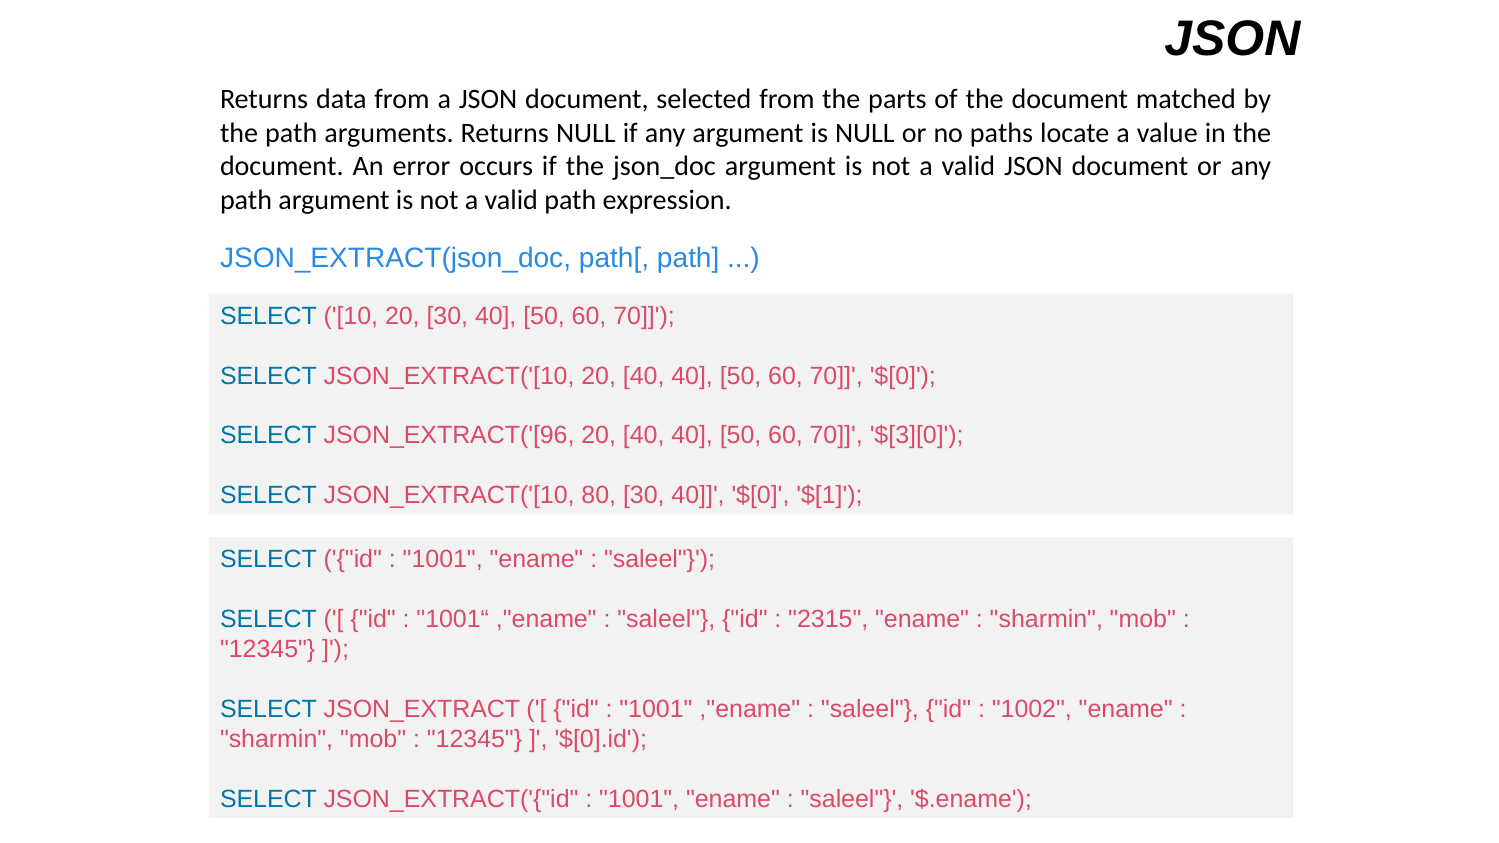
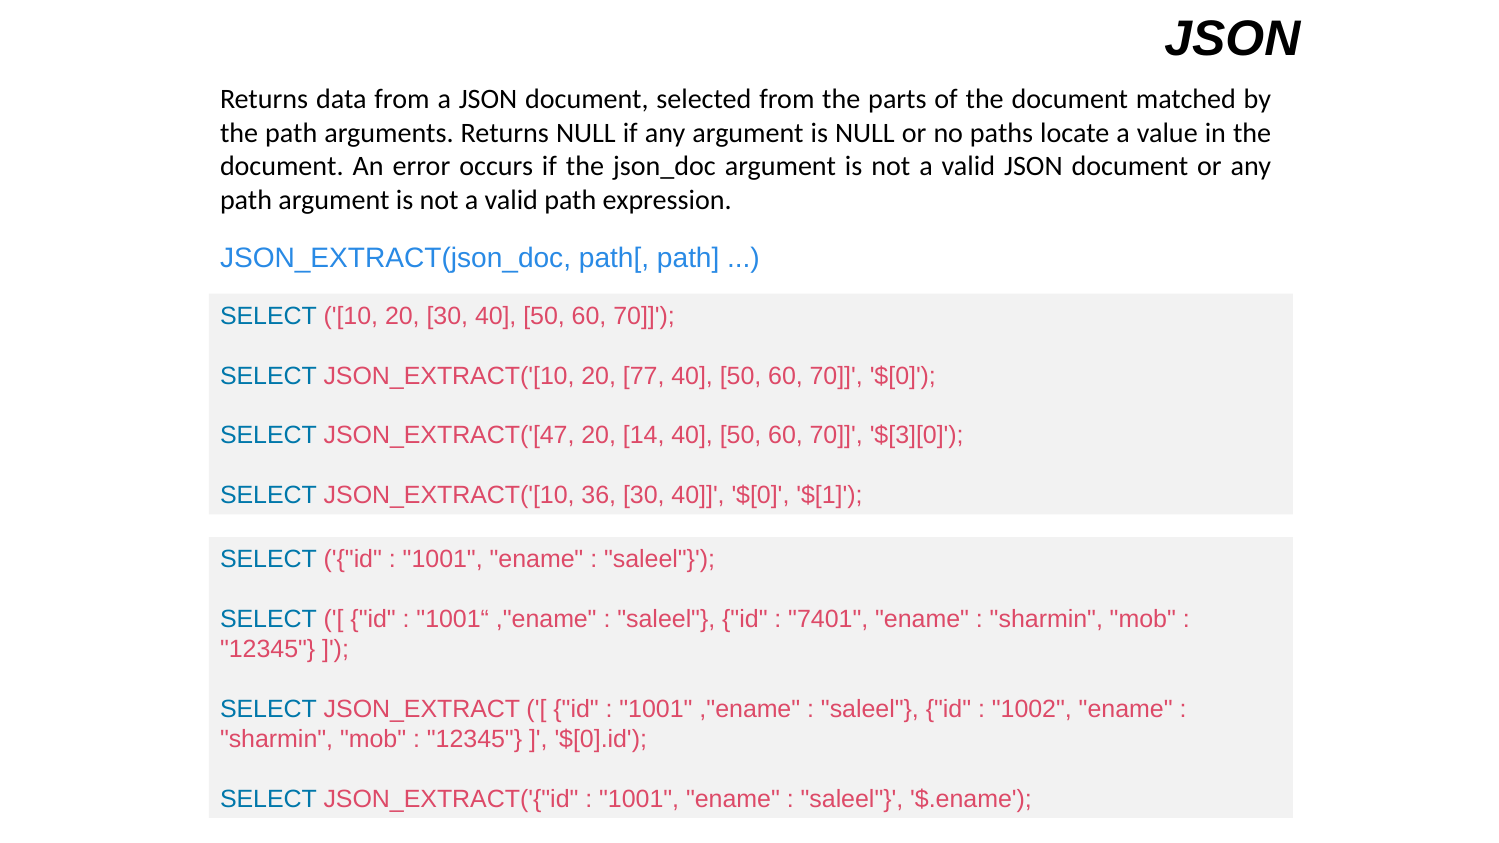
JSON_EXTRACT('[10 20 40: 40 -> 77
JSON_EXTRACT('[96: JSON_EXTRACT('[96 -> JSON_EXTRACT('[47
40 at (644, 436): 40 -> 14
80: 80 -> 36
2315: 2315 -> 7401
